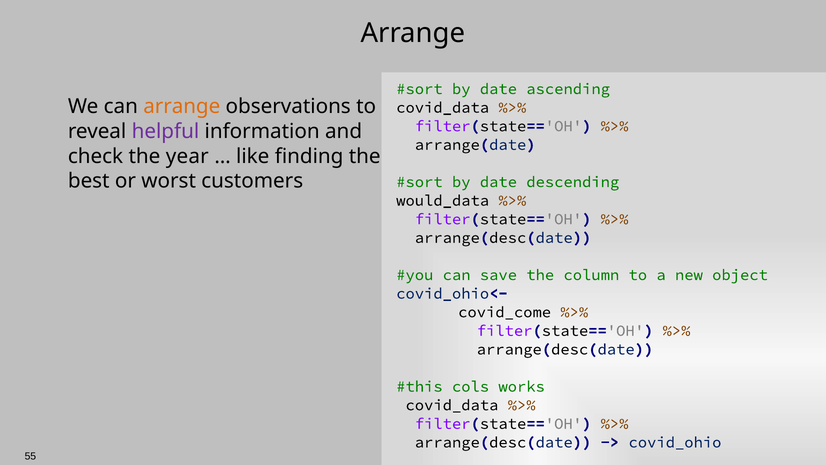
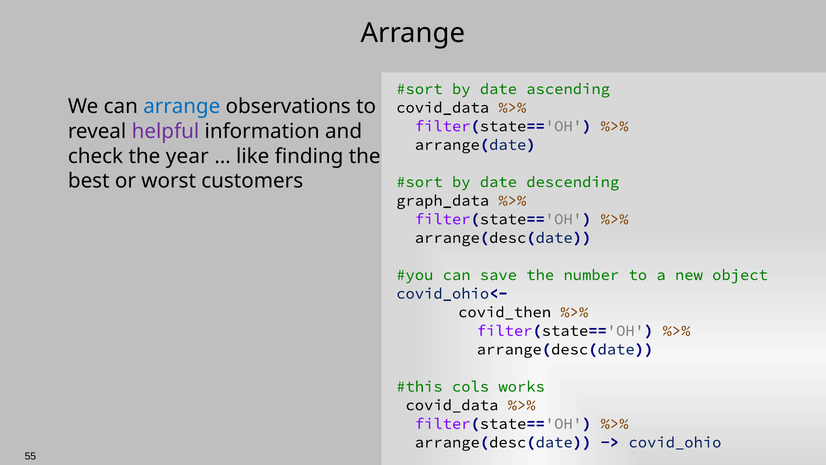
arrange at (182, 106) colour: orange -> blue
would_data: would_data -> graph_data
column: column -> number
covid_come: covid_come -> covid_then
